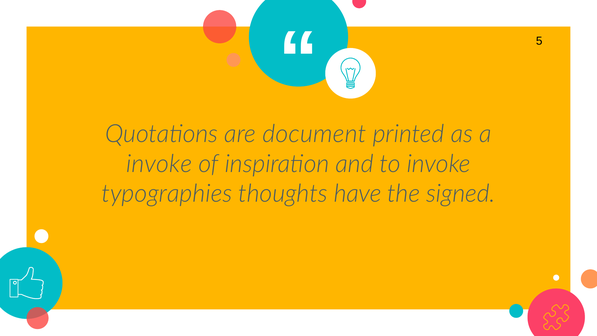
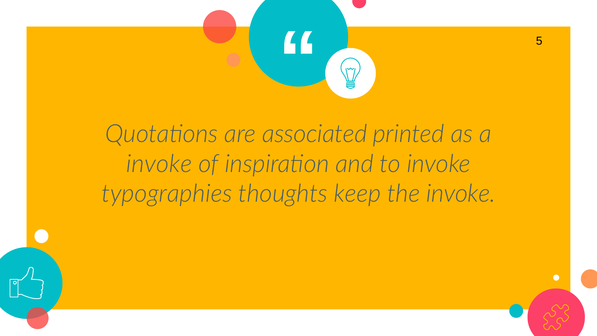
document: document -> associated
have: have -> keep
the signed: signed -> invoke
